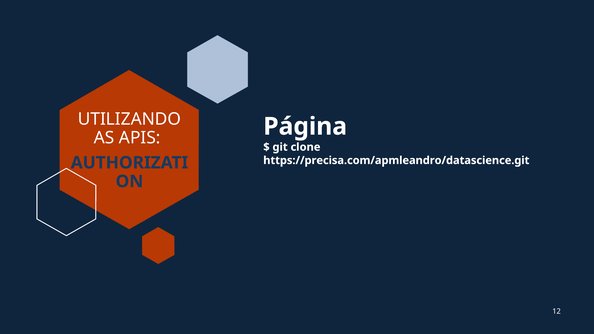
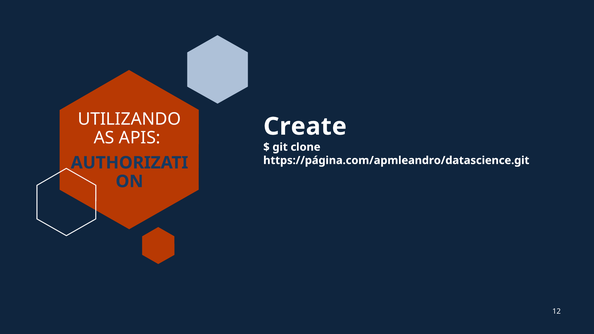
Página: Página -> Create
https://precisa.com/apmleandro/datascience.git: https://precisa.com/apmleandro/datascience.git -> https://página.com/apmleandro/datascience.git
